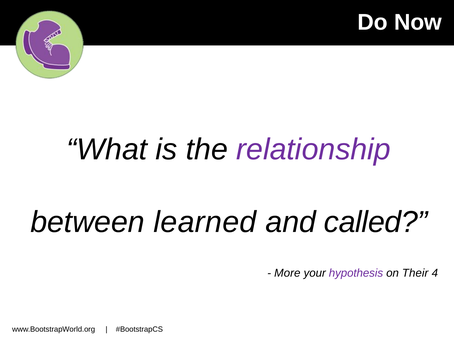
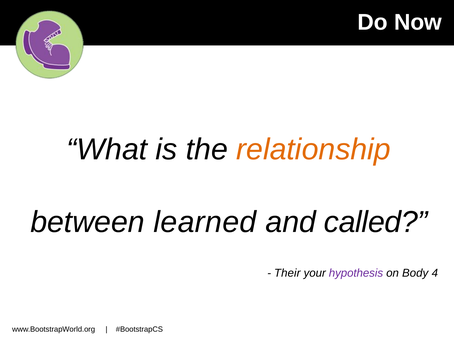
relationship colour: purple -> orange
More: More -> Their
Their: Their -> Body
